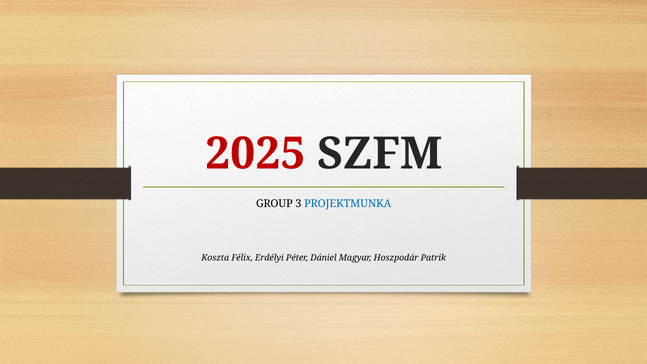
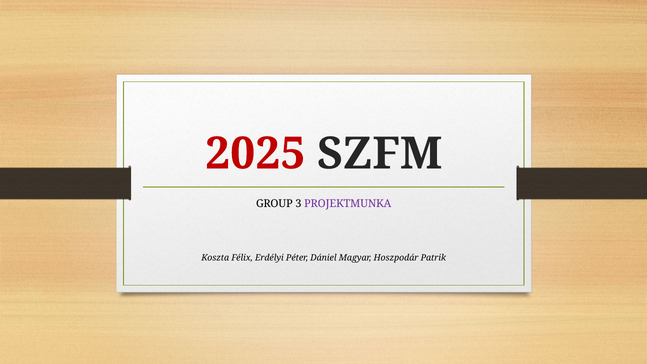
PROJEKTMUNKA colour: blue -> purple
